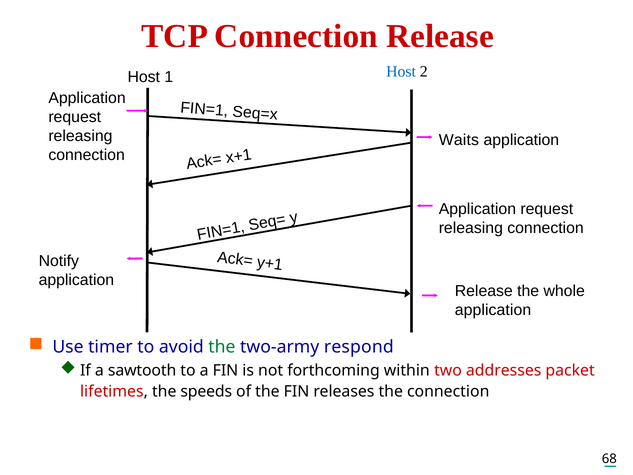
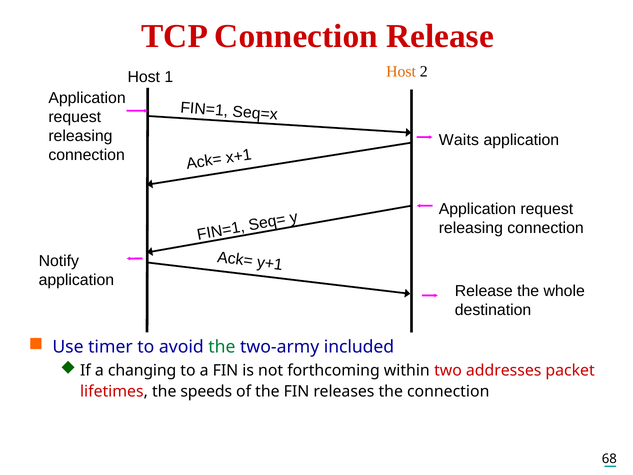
Host at (401, 72) colour: blue -> orange
application at (493, 310): application -> destination
respond: respond -> included
sawtooth: sawtooth -> changing
